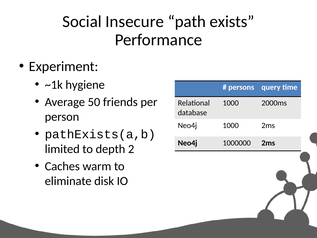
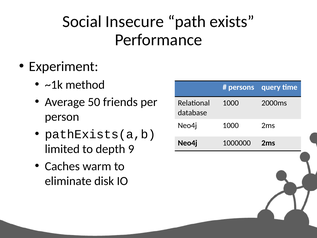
hygiene: hygiene -> method
2: 2 -> 9
